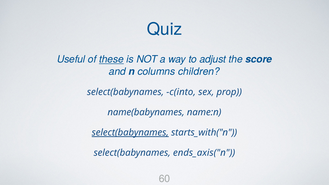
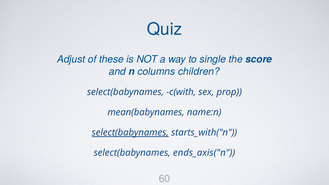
Useful: Useful -> Adjust
these underline: present -> none
adjust: adjust -> single
c(into: c(into -> c(with
name(babynames: name(babynames -> mean(babynames
